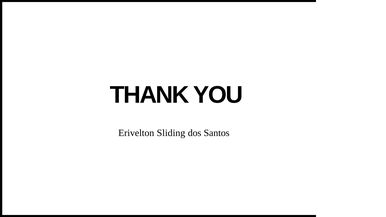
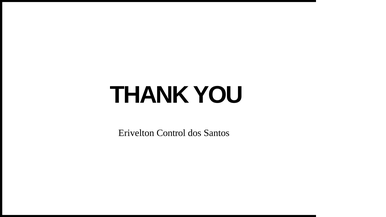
Sliding: Sliding -> Control
